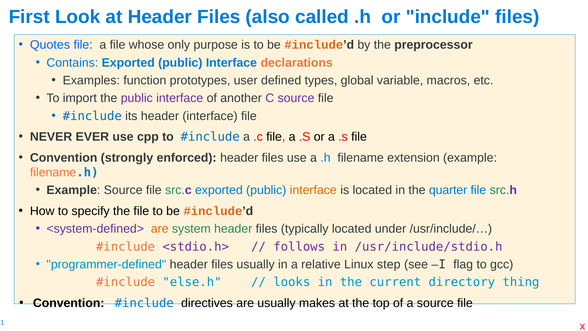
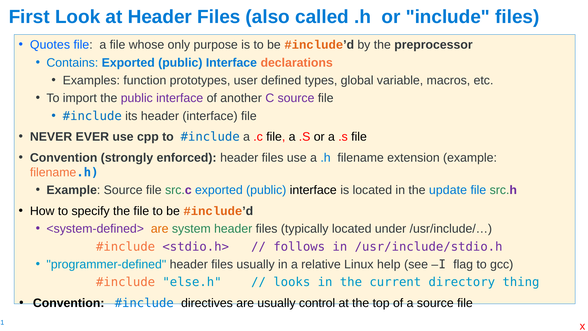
interface at (313, 190) colour: orange -> black
quarter: quarter -> update
step: step -> help
makes: makes -> control
